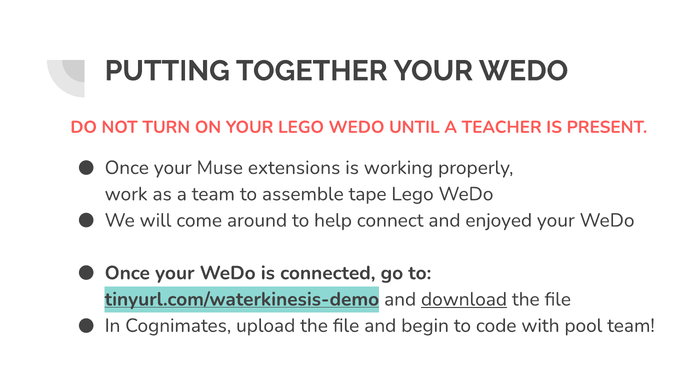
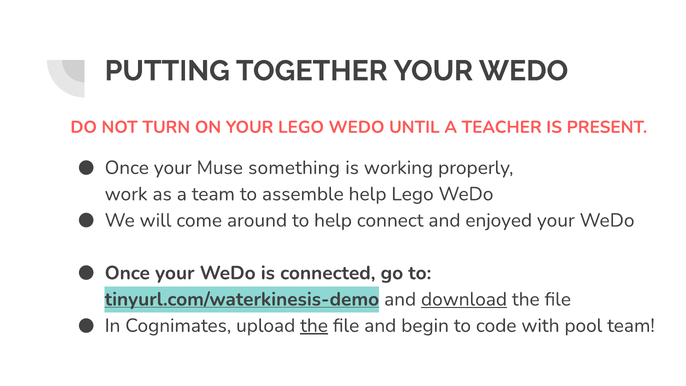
extensions: extensions -> something
assemble tape: tape -> help
the at (314, 325) underline: none -> present
